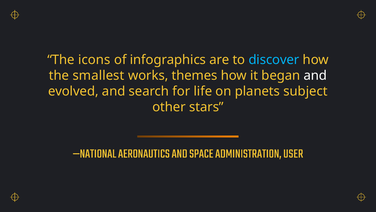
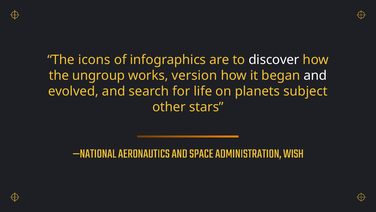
discover colour: light blue -> white
smallest: smallest -> ungroup
themes: themes -> version
USER: USER -> WISH
